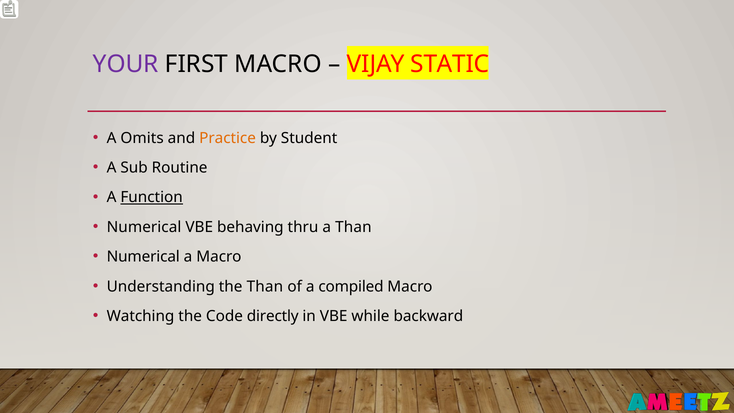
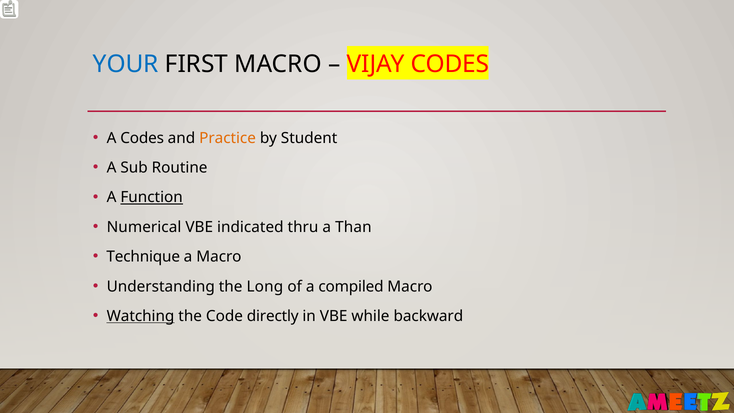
YOUR colour: purple -> blue
VIJAY STATIC: STATIC -> CODES
A Omits: Omits -> Codes
behaving: behaving -> indicated
Numerical at (143, 257): Numerical -> Technique
the Than: Than -> Long
Watching underline: none -> present
